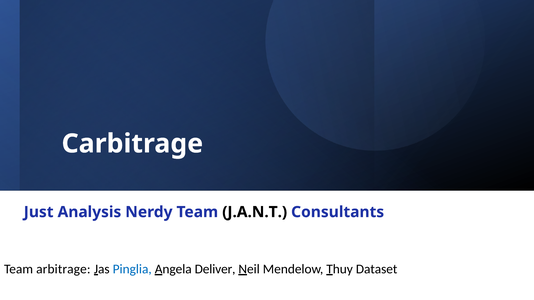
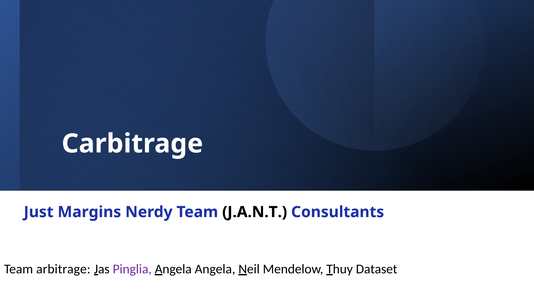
Analysis: Analysis -> Margins
Pinglia colour: blue -> purple
Angela Deliver: Deliver -> Angela
